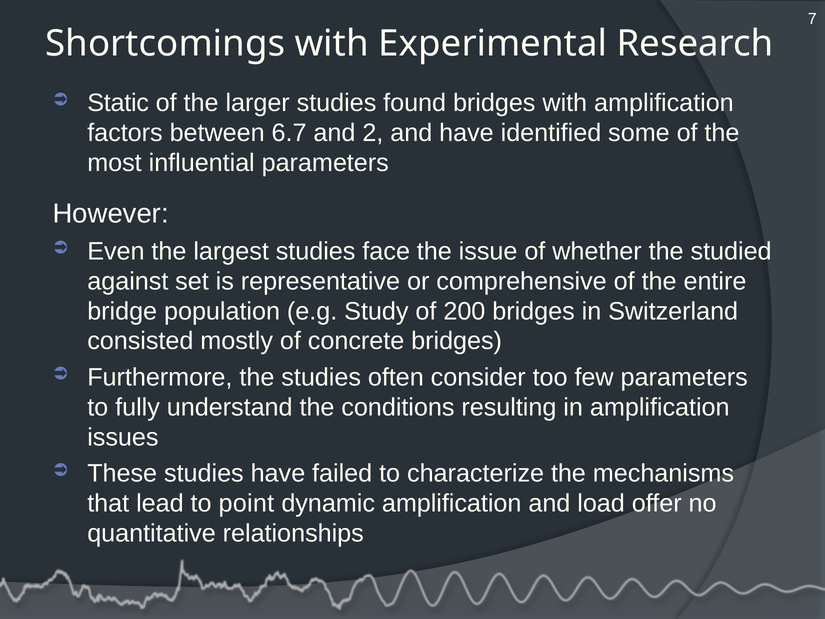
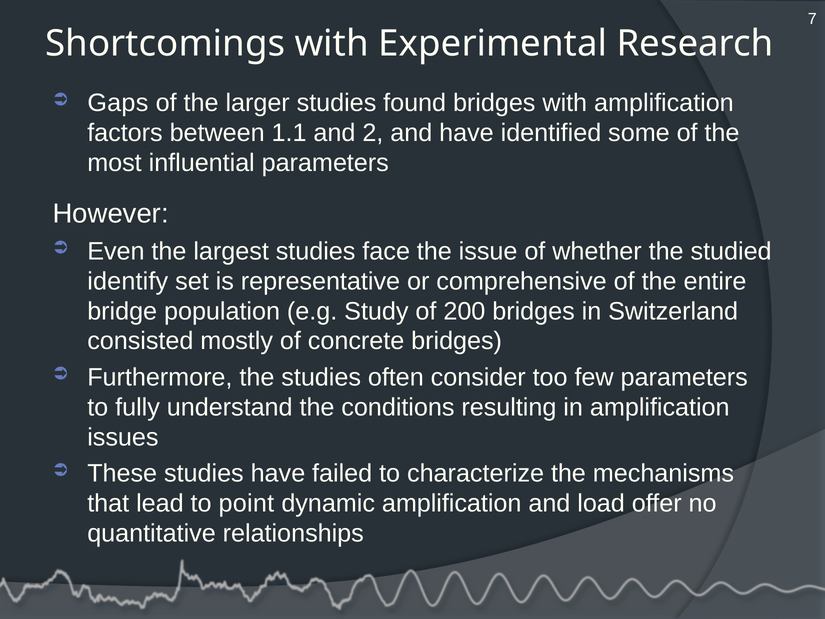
Static: Static -> Gaps
6.7: 6.7 -> 1.1
against: against -> identify
